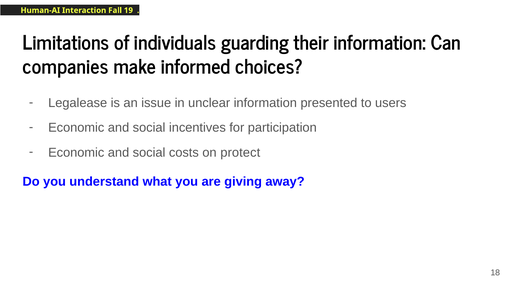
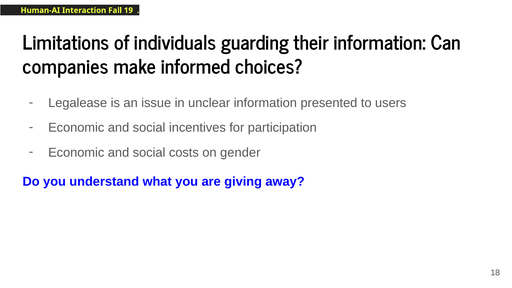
protect: protect -> gender
